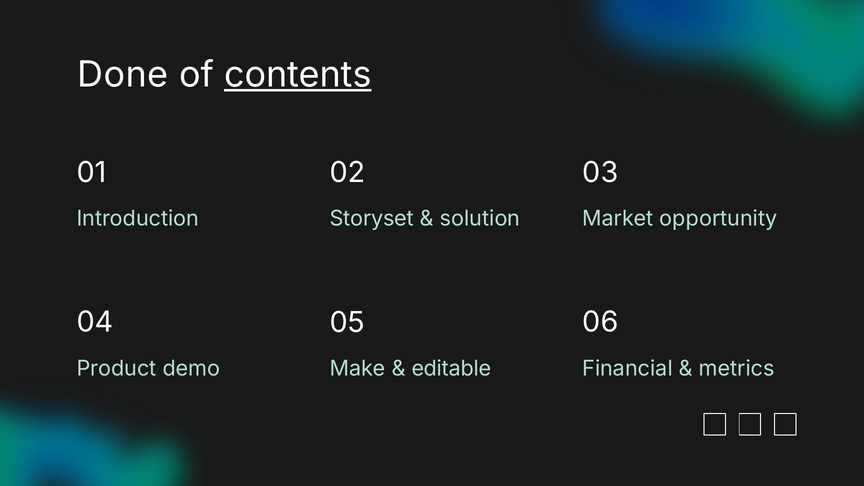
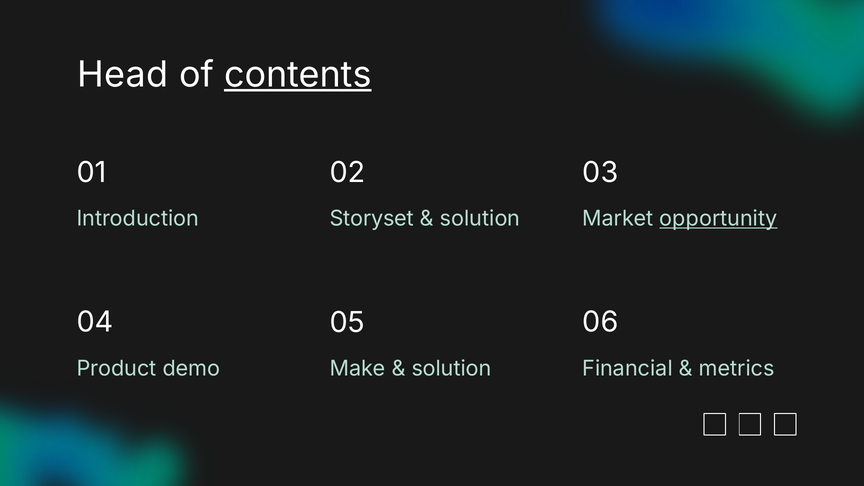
Done: Done -> Head
opportunity underline: none -> present
editable at (451, 369): editable -> solution
